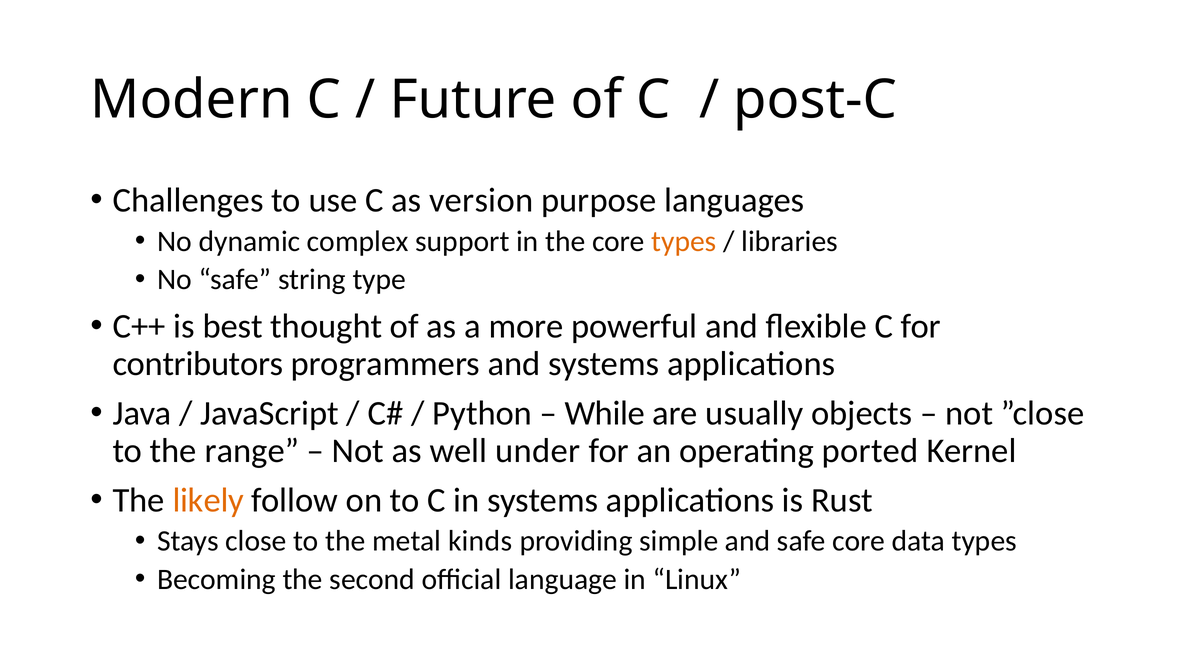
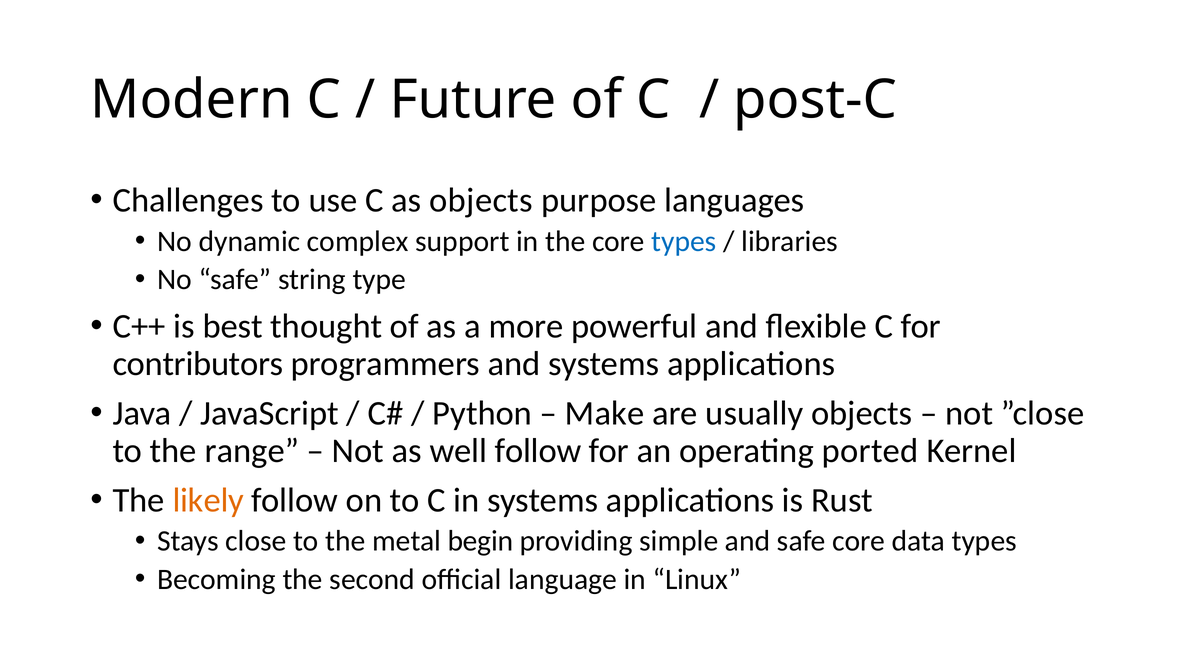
as version: version -> objects
types at (684, 241) colour: orange -> blue
While: While -> Make
well under: under -> follow
kinds: kinds -> begin
